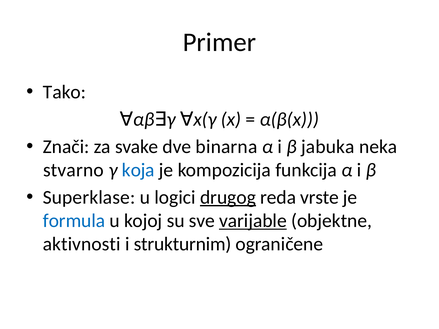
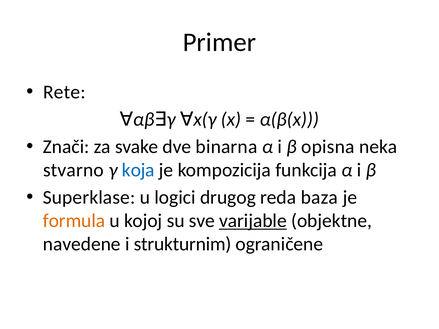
Tako: Tako -> Rete
jabuka: jabuka -> opisna
drugog underline: present -> none
vrste: vrste -> baza
formula colour: blue -> orange
aktivnosti: aktivnosti -> navedene
